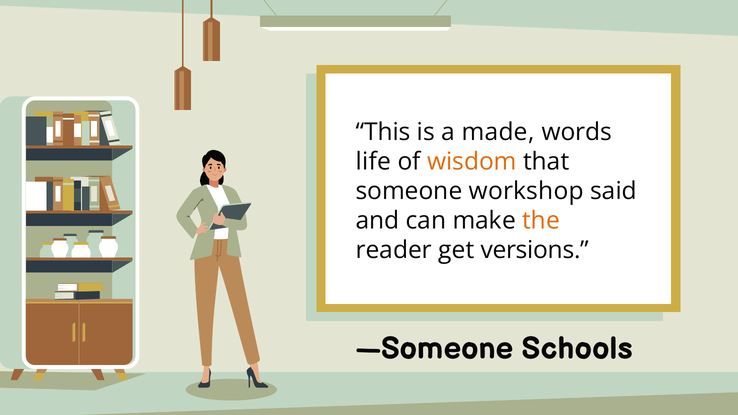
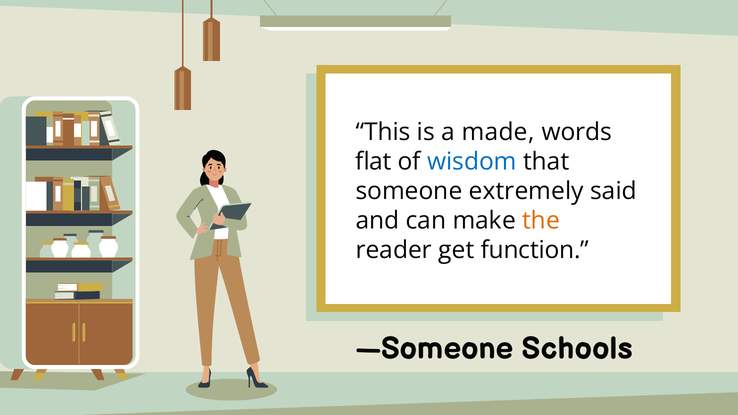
life: life -> flat
wisdom colour: orange -> blue
workshop: workshop -> extremely
versions: versions -> function
